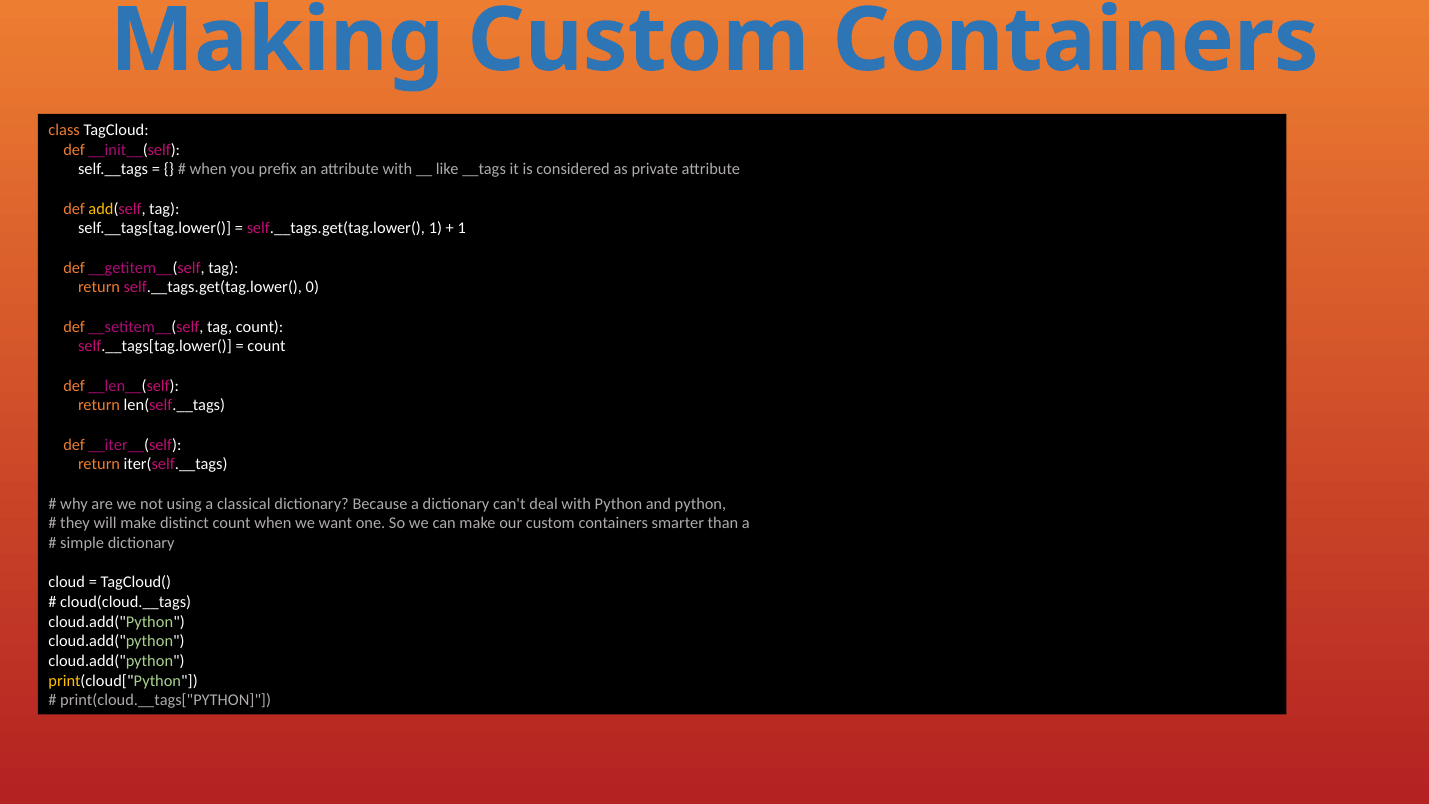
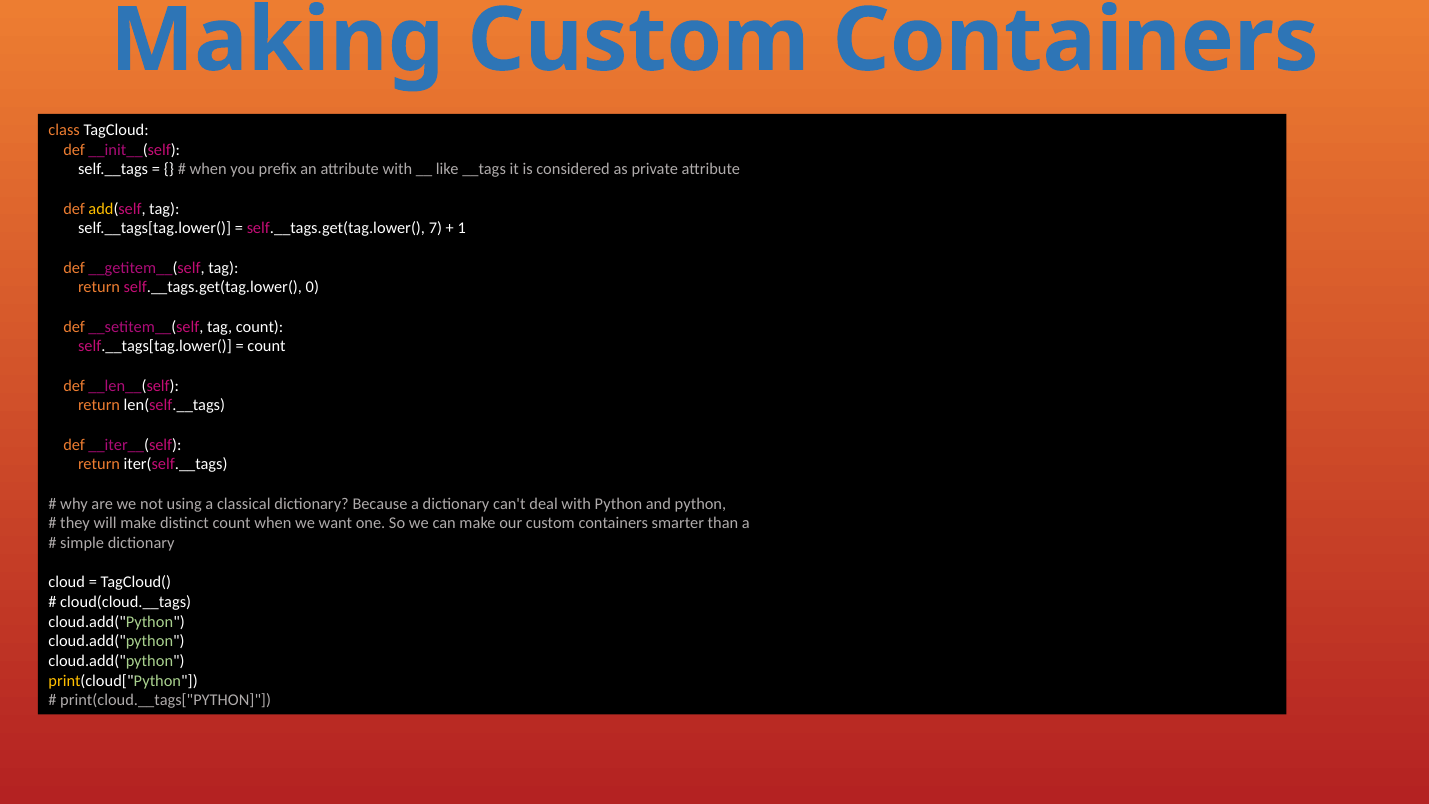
self.__tags.get(tag.lower( 1: 1 -> 7
